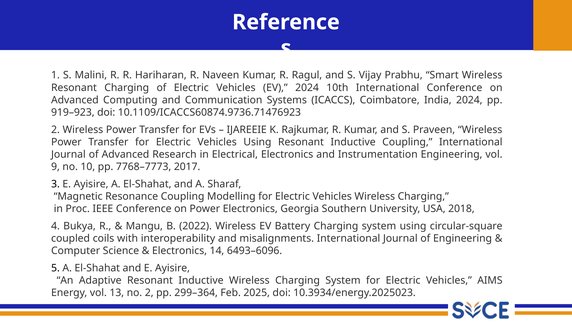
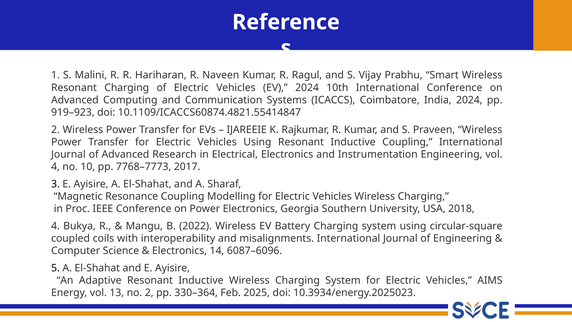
10.1109/ICACCS60874.9736.71476923: 10.1109/ICACCS60874.9736.71476923 -> 10.1109/ICACCS60874.4821.55414847
9 at (55, 167): 9 -> 4
6493–6096: 6493–6096 -> 6087–6096
299–364: 299–364 -> 330–364
